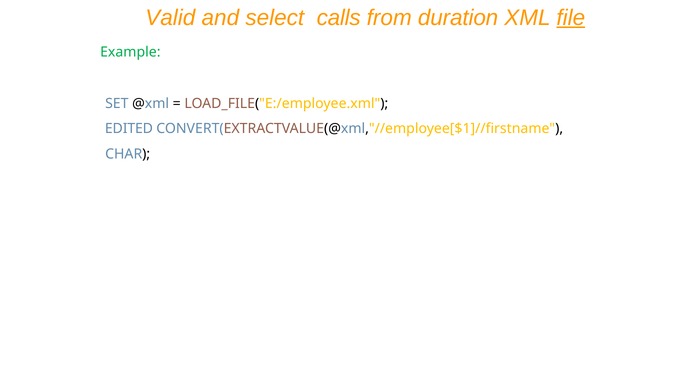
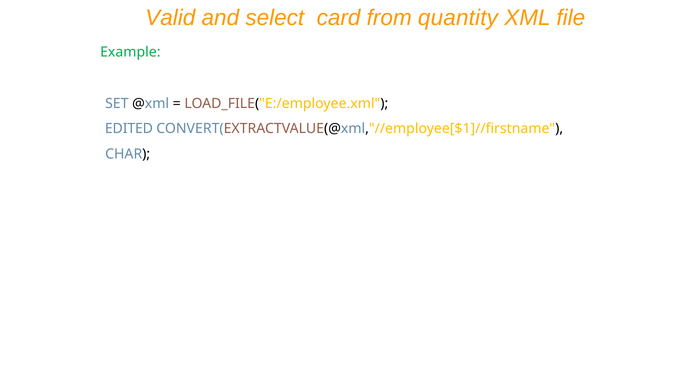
calls: calls -> card
duration: duration -> quantity
file underline: present -> none
